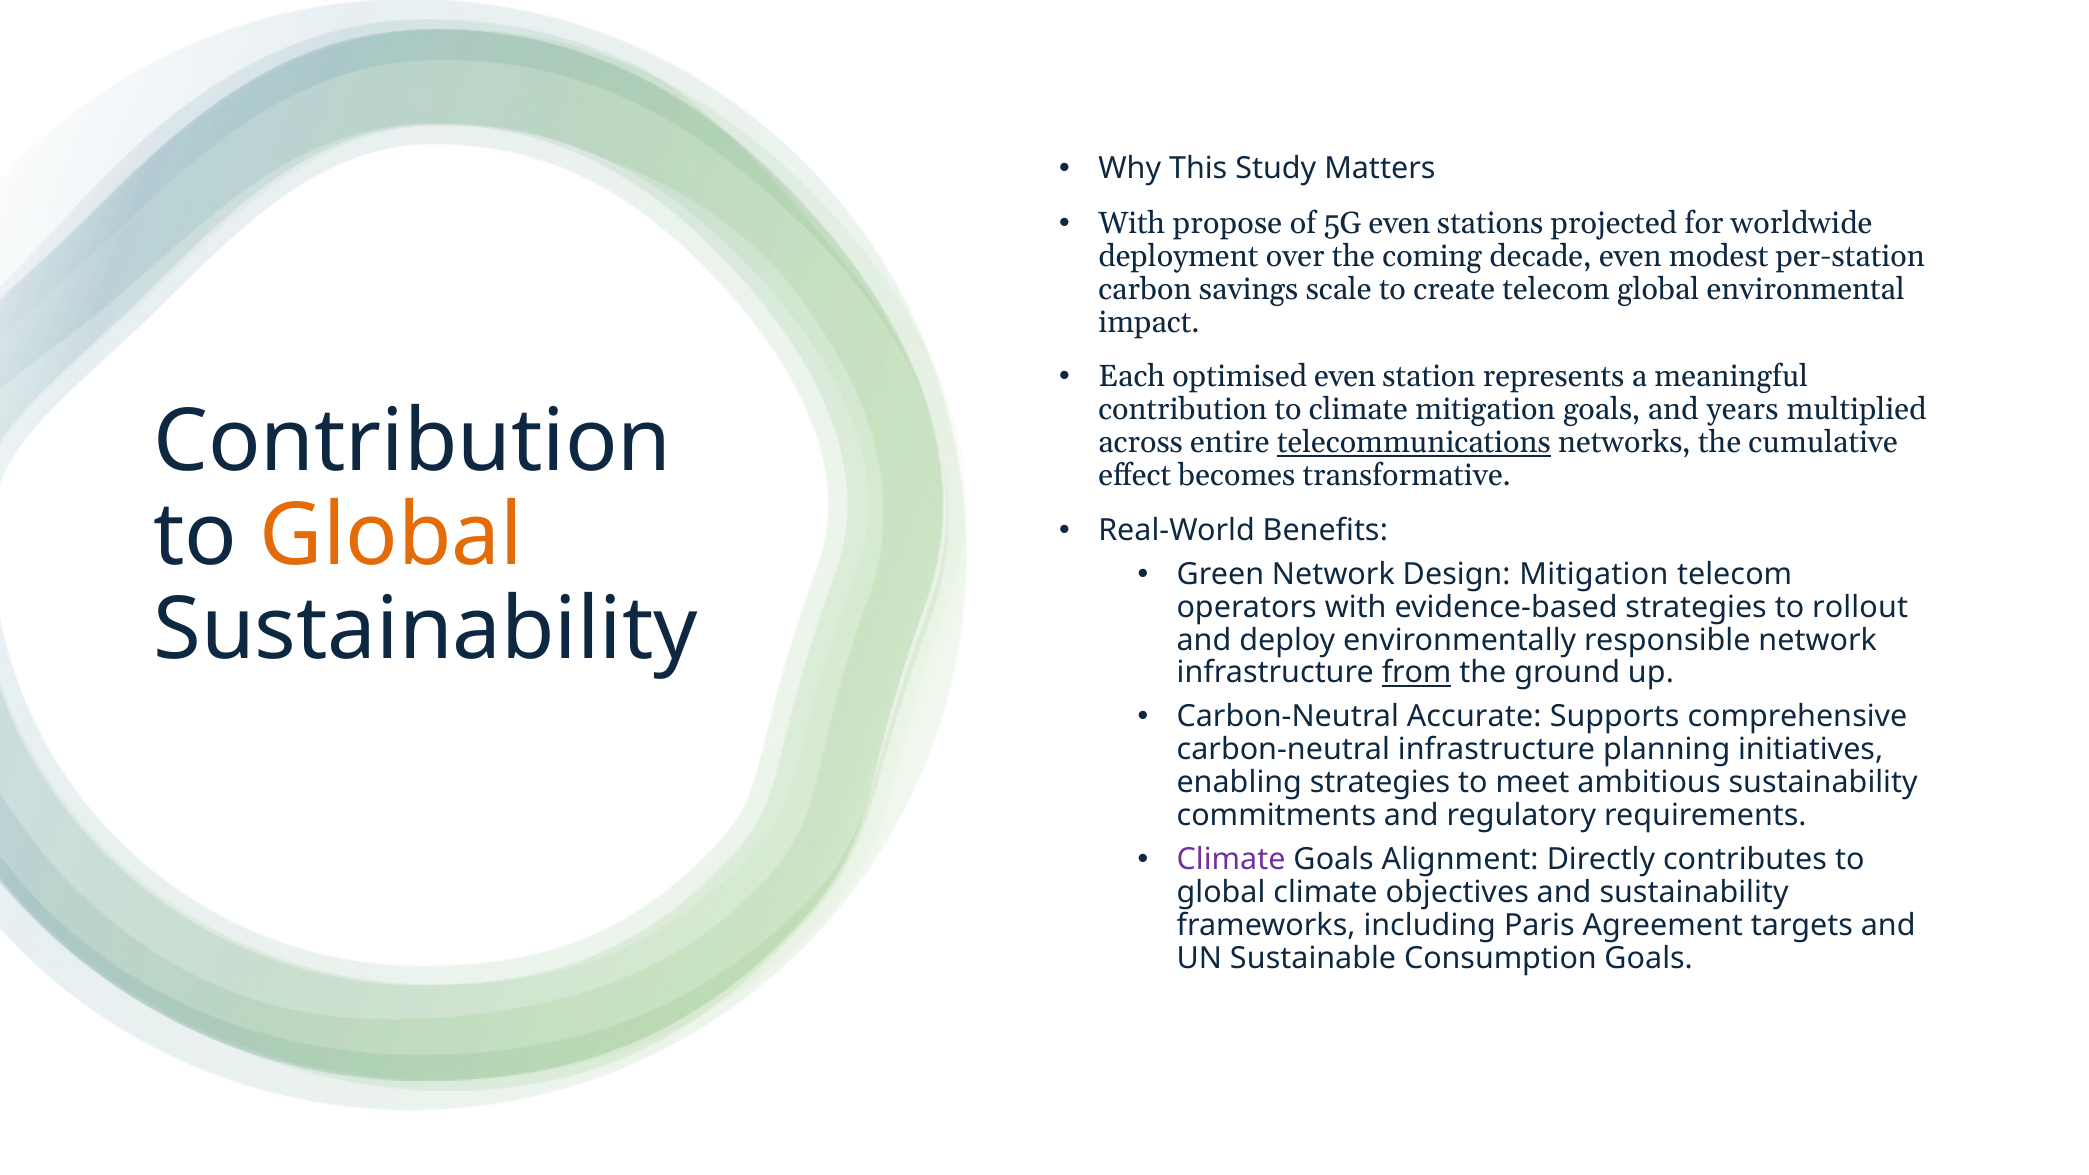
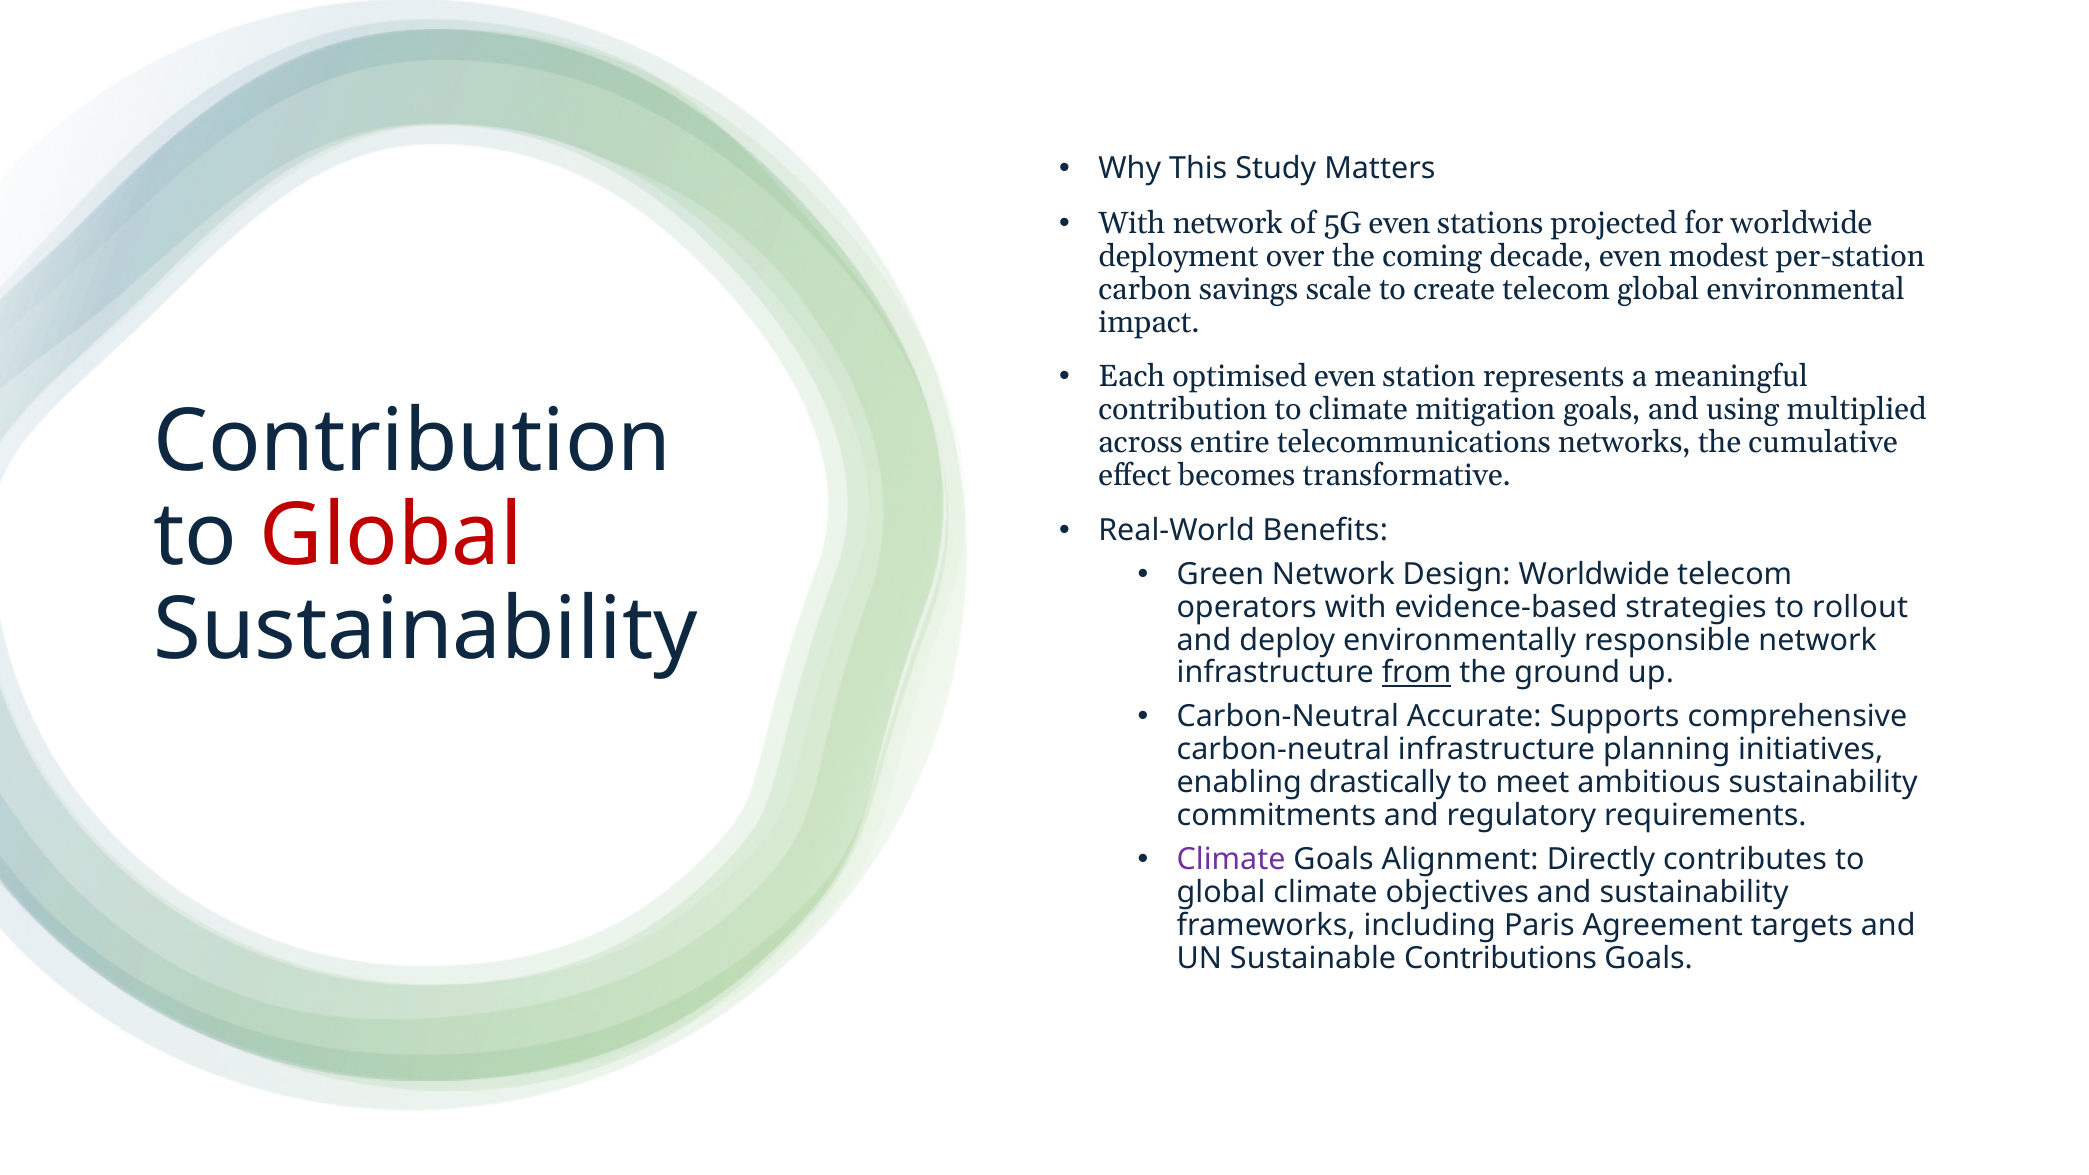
With propose: propose -> network
years: years -> using
telecommunications underline: present -> none
Global at (391, 536) colour: orange -> red
Design Mitigation: Mitigation -> Worldwide
enabling strategies: strategies -> drastically
Consumption: Consumption -> Contributions
